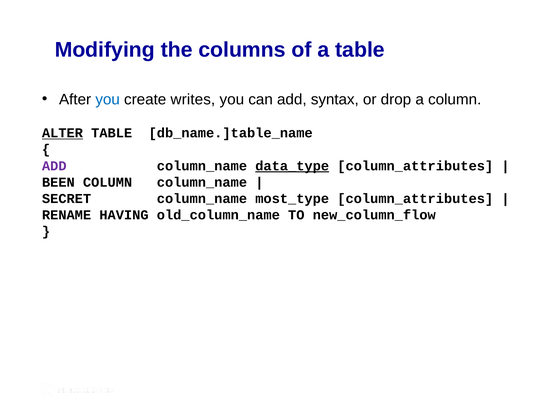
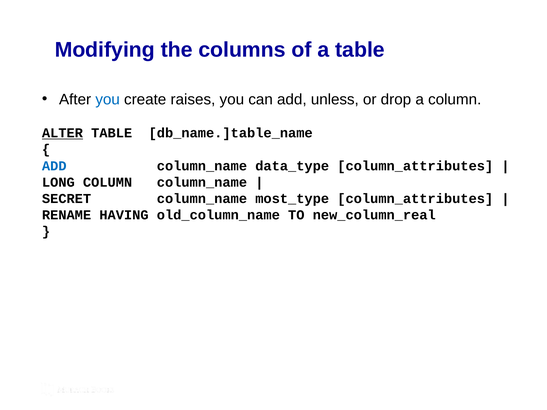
writes: writes -> raises
syntax: syntax -> unless
ADD at (54, 166) colour: purple -> blue
data_type underline: present -> none
BEEN: BEEN -> LONG
new_column_flow: new_column_flow -> new_column_real
